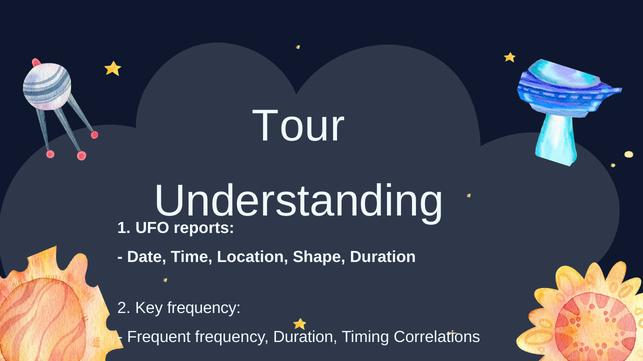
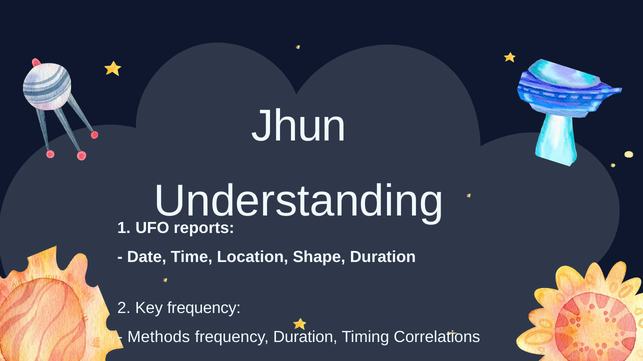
Tour: Tour -> Jhun
Frequent: Frequent -> Methods
